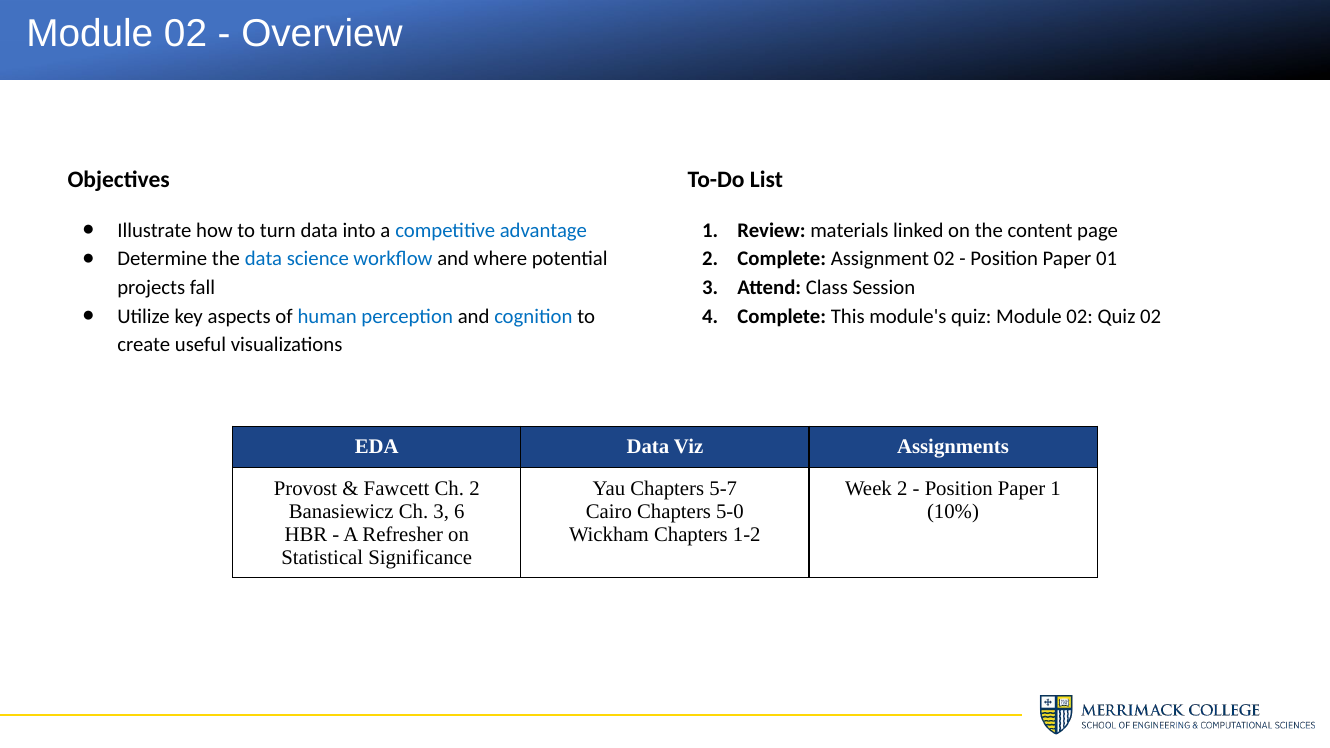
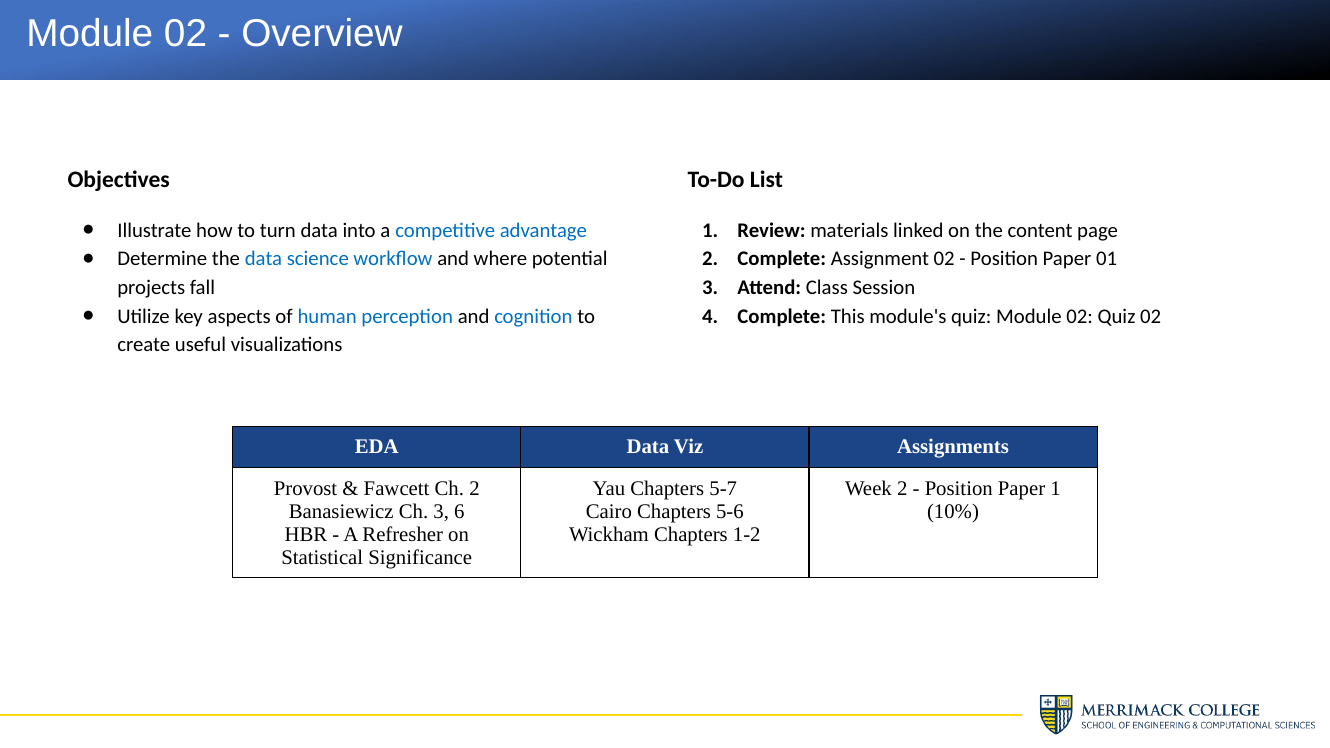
5-0: 5-0 -> 5-6
